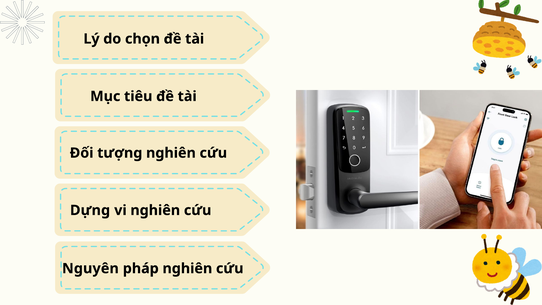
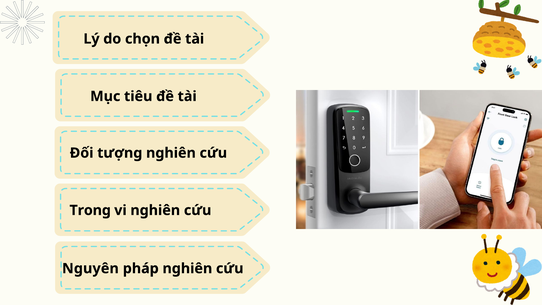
Dựng: Dựng -> Trong
